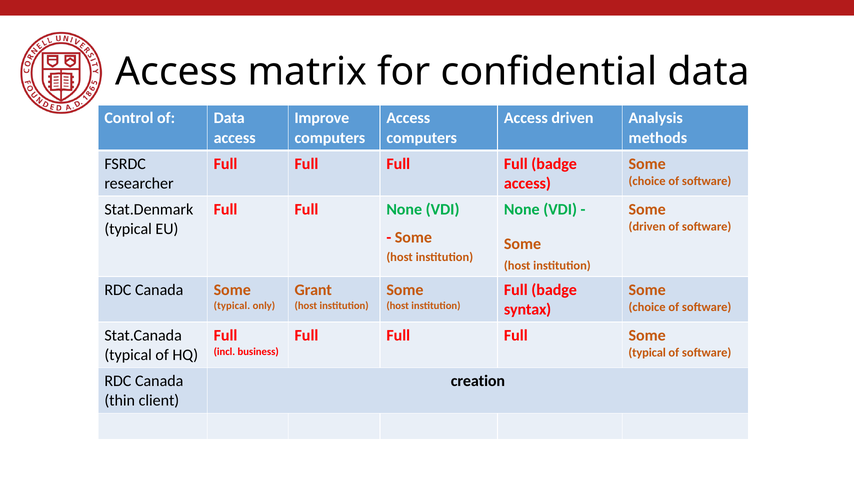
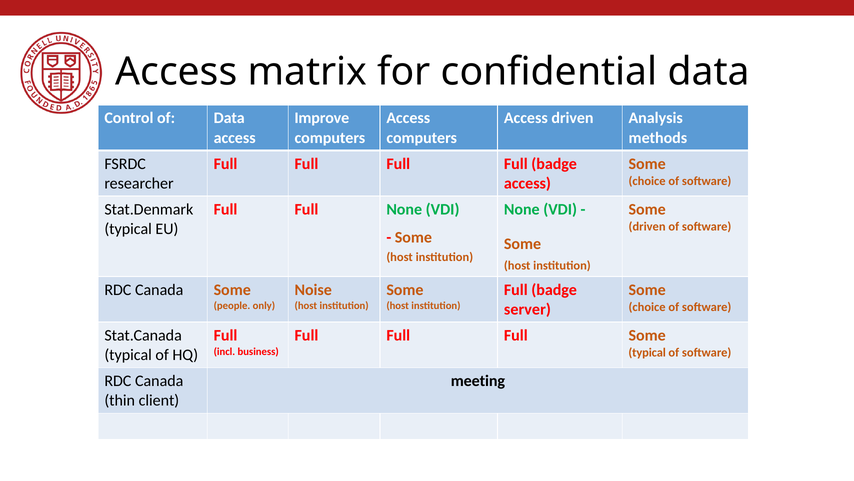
Grant: Grant -> Noise
typical at (232, 306): typical -> people
syntax: syntax -> server
creation: creation -> meeting
